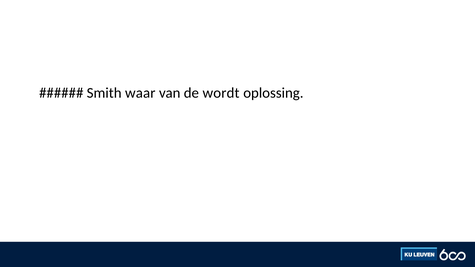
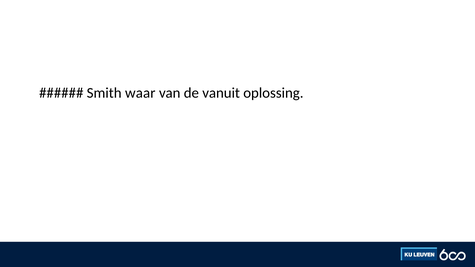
wordt: wordt -> vanuit
